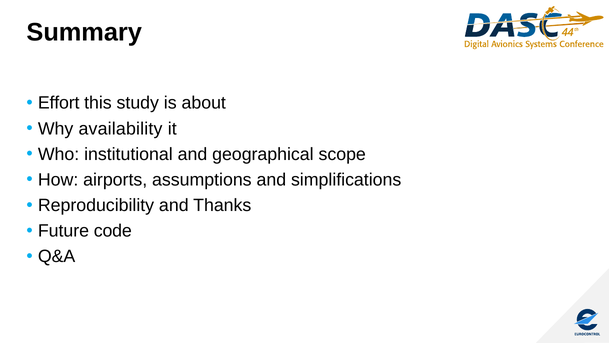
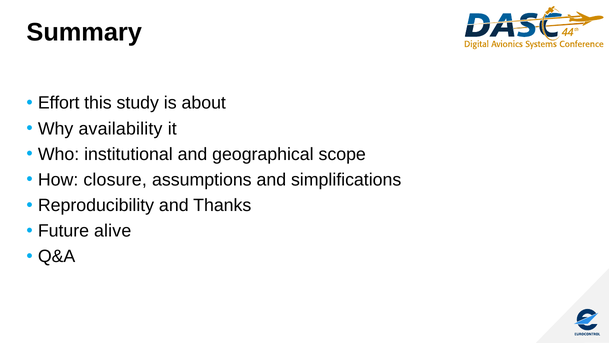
airports: airports -> closure
code: code -> alive
